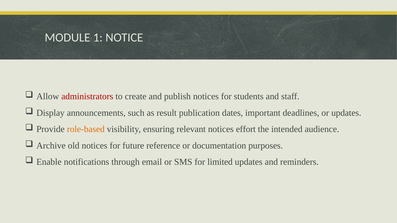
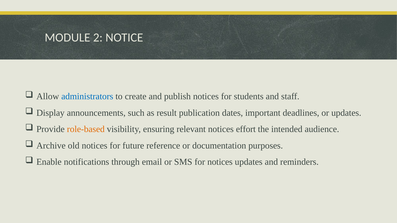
1: 1 -> 2
administrators colour: red -> blue
for limited: limited -> notices
